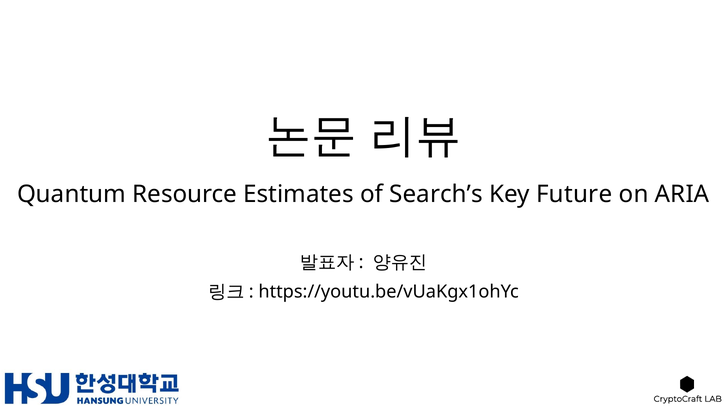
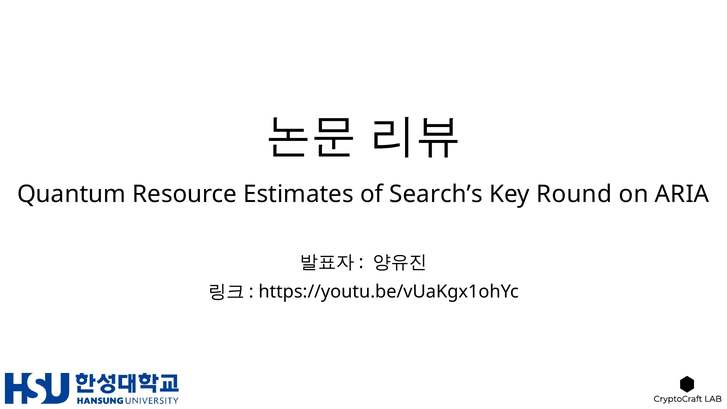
Future: Future -> Round
